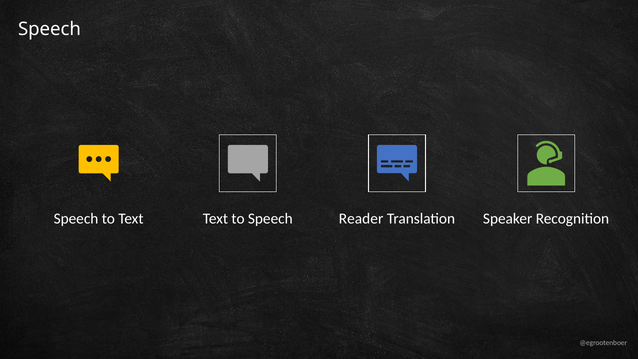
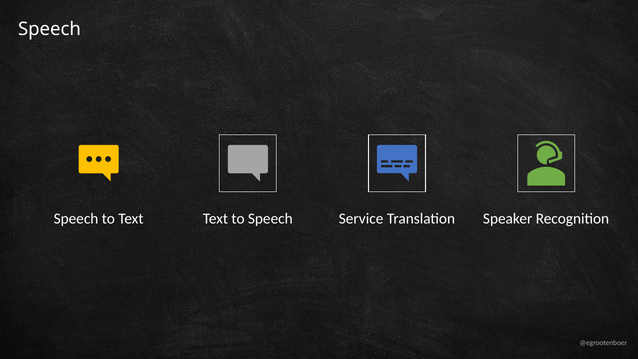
Reader: Reader -> Service
